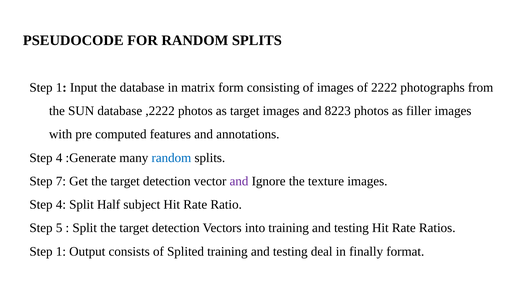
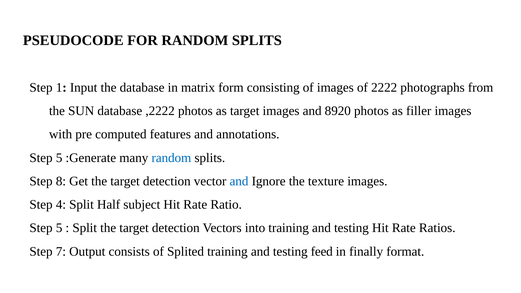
8223: 8223 -> 8920
4 at (59, 158): 4 -> 5
7: 7 -> 8
and at (239, 181) colour: purple -> blue
1 at (61, 252): 1 -> 7
deal: deal -> feed
